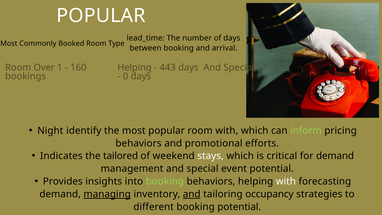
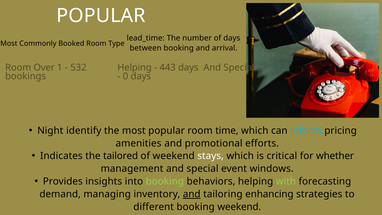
160: 160 -> 532
room with: with -> time
inform colour: light green -> light blue
behaviors at (139, 143): behaviors -> amenities
for demand: demand -> whether
event potential: potential -> windows
with at (286, 181) colour: white -> light green
managing underline: present -> none
occupancy: occupancy -> enhancing
booking potential: potential -> weekend
